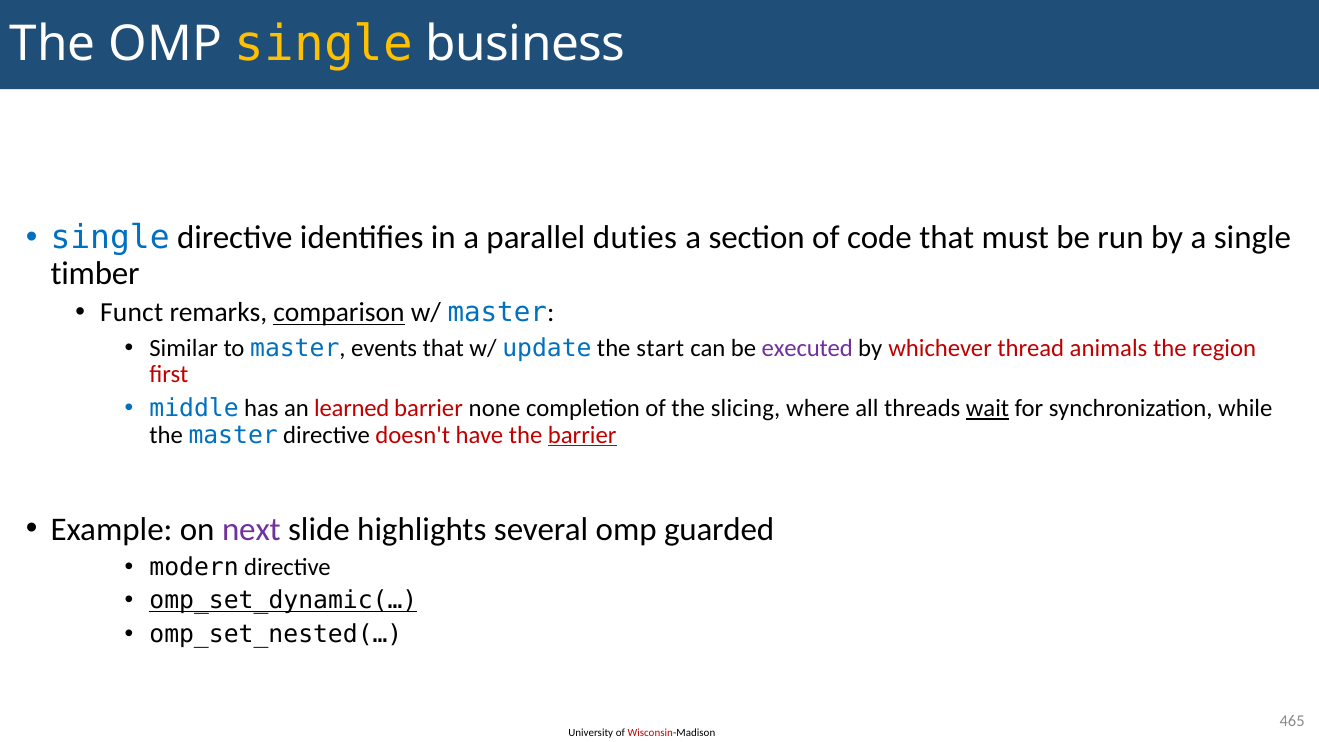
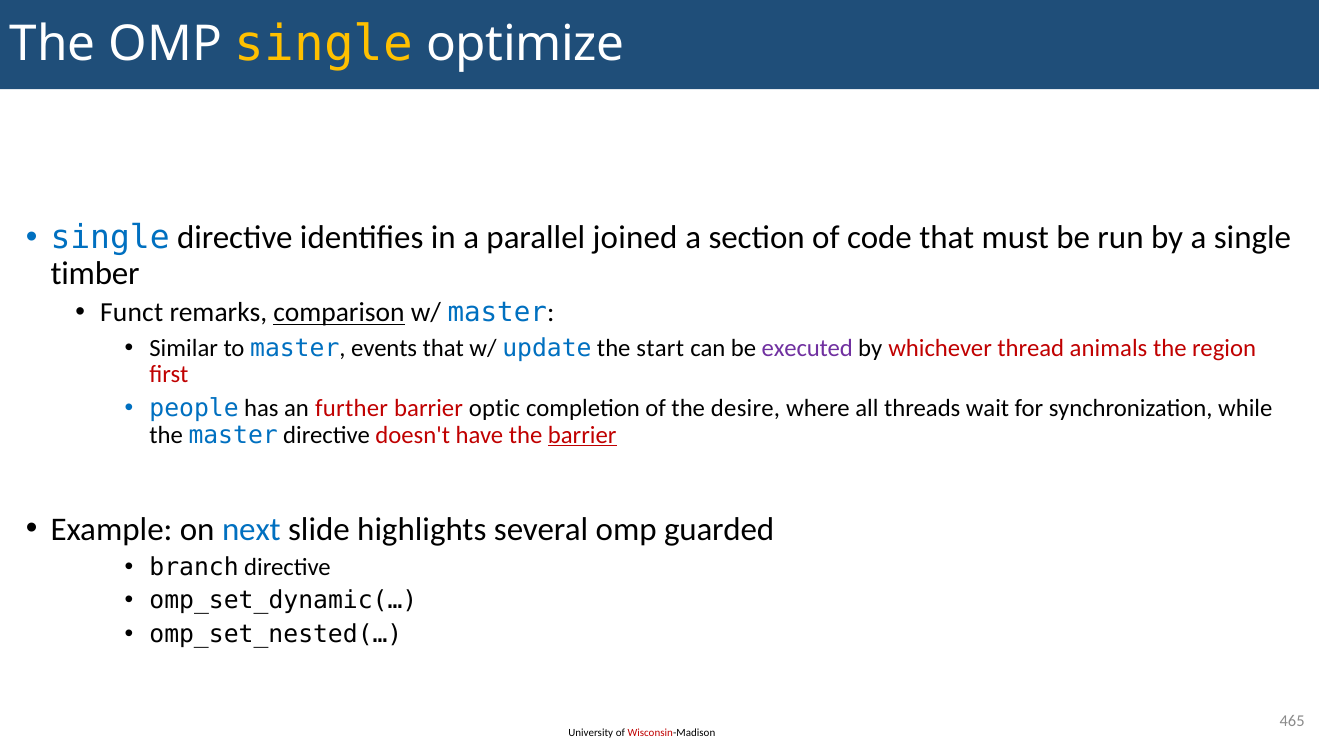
business: business -> optimize
duties: duties -> joined
middle: middle -> people
learned: learned -> further
none: none -> optic
slicing: slicing -> desire
wait underline: present -> none
next colour: purple -> blue
modern: modern -> branch
omp_set_dynamic(… underline: present -> none
